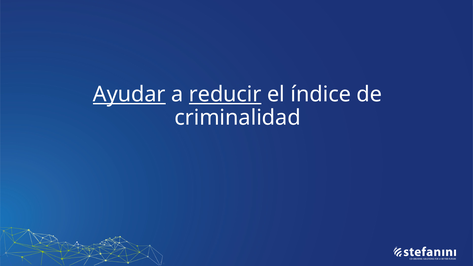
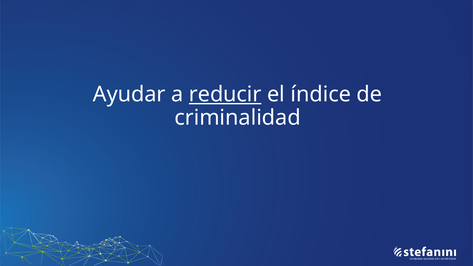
Ayudar underline: present -> none
